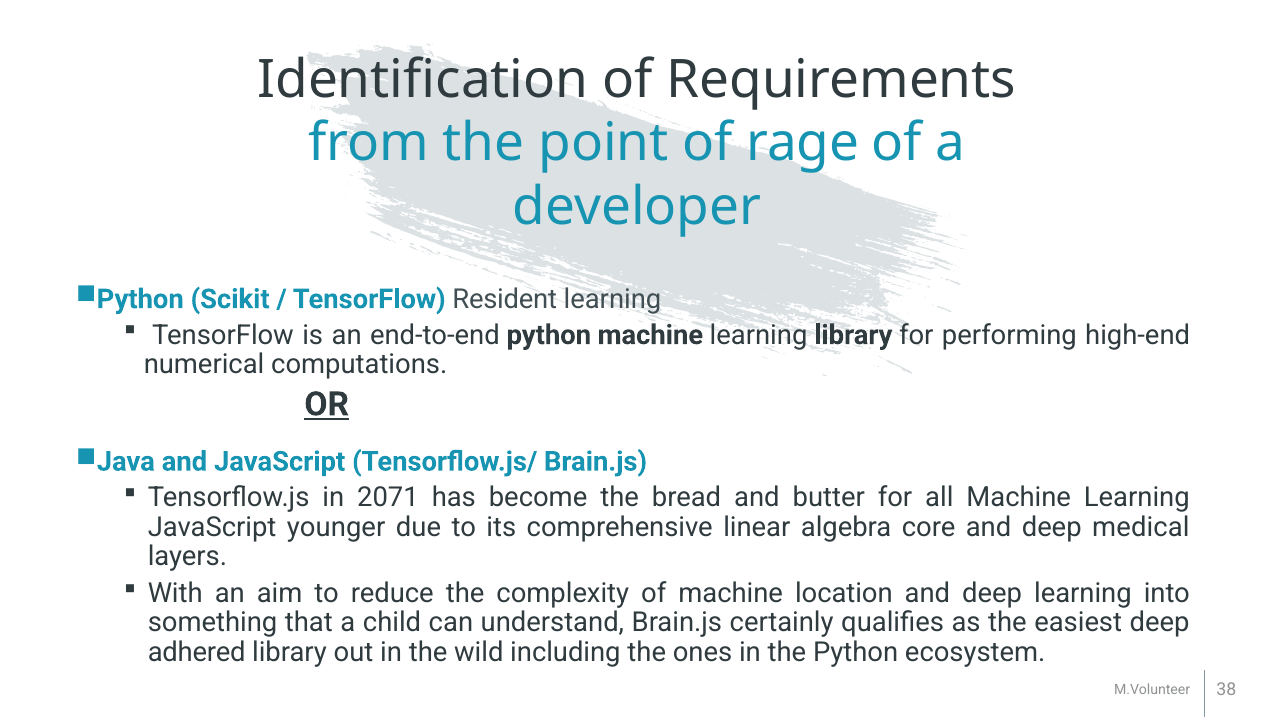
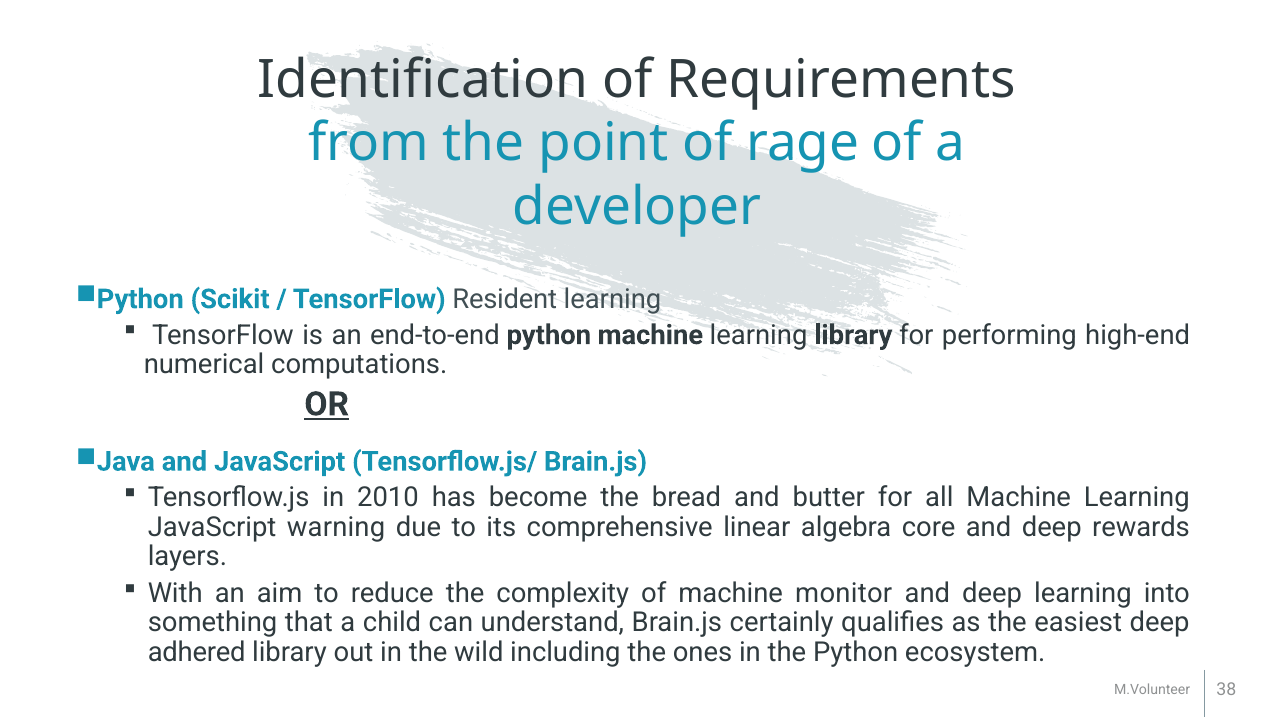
2071: 2071 -> 2010
younger: younger -> warning
medical: medical -> rewards
location: location -> monitor
